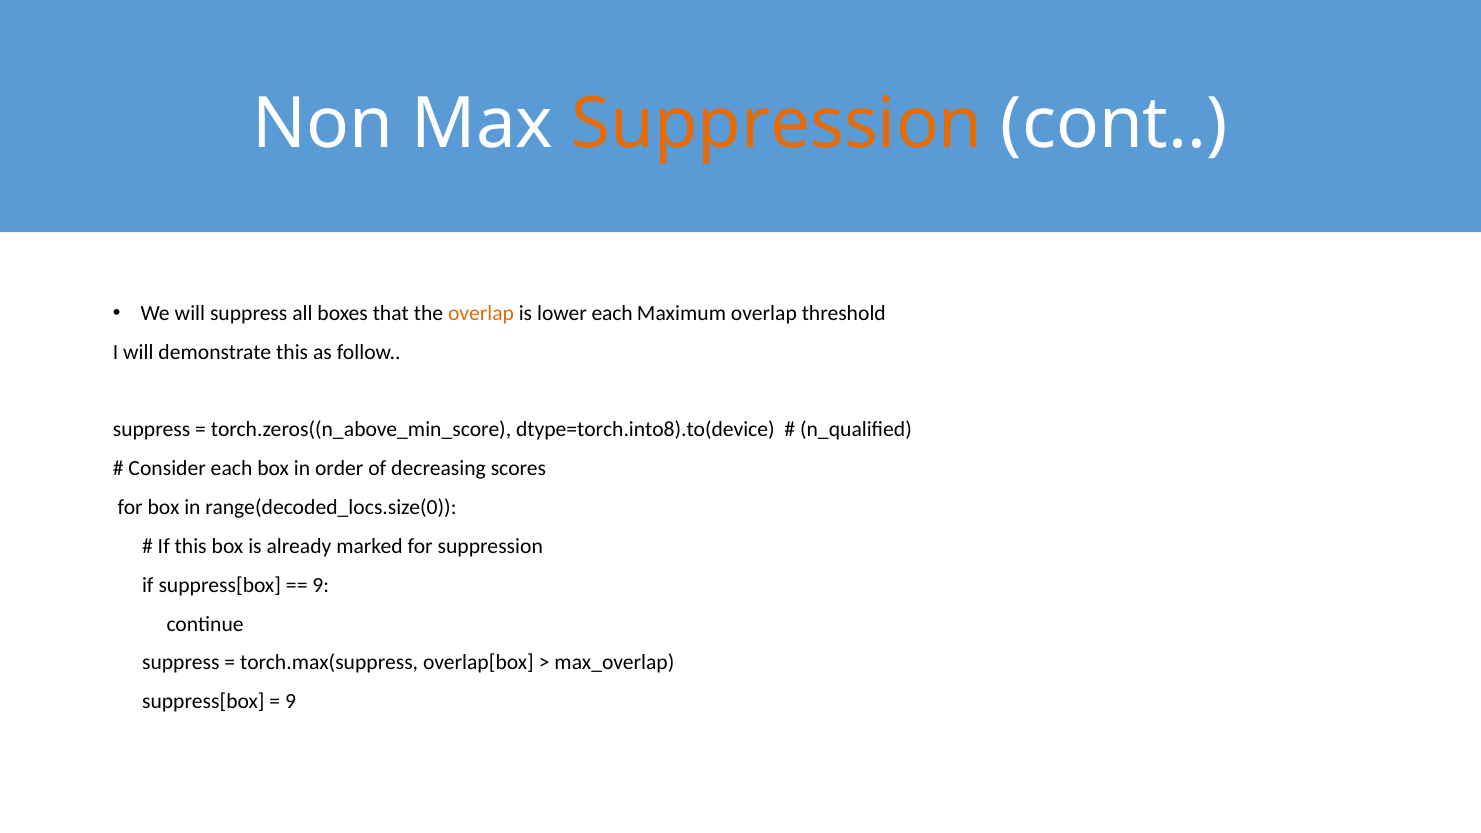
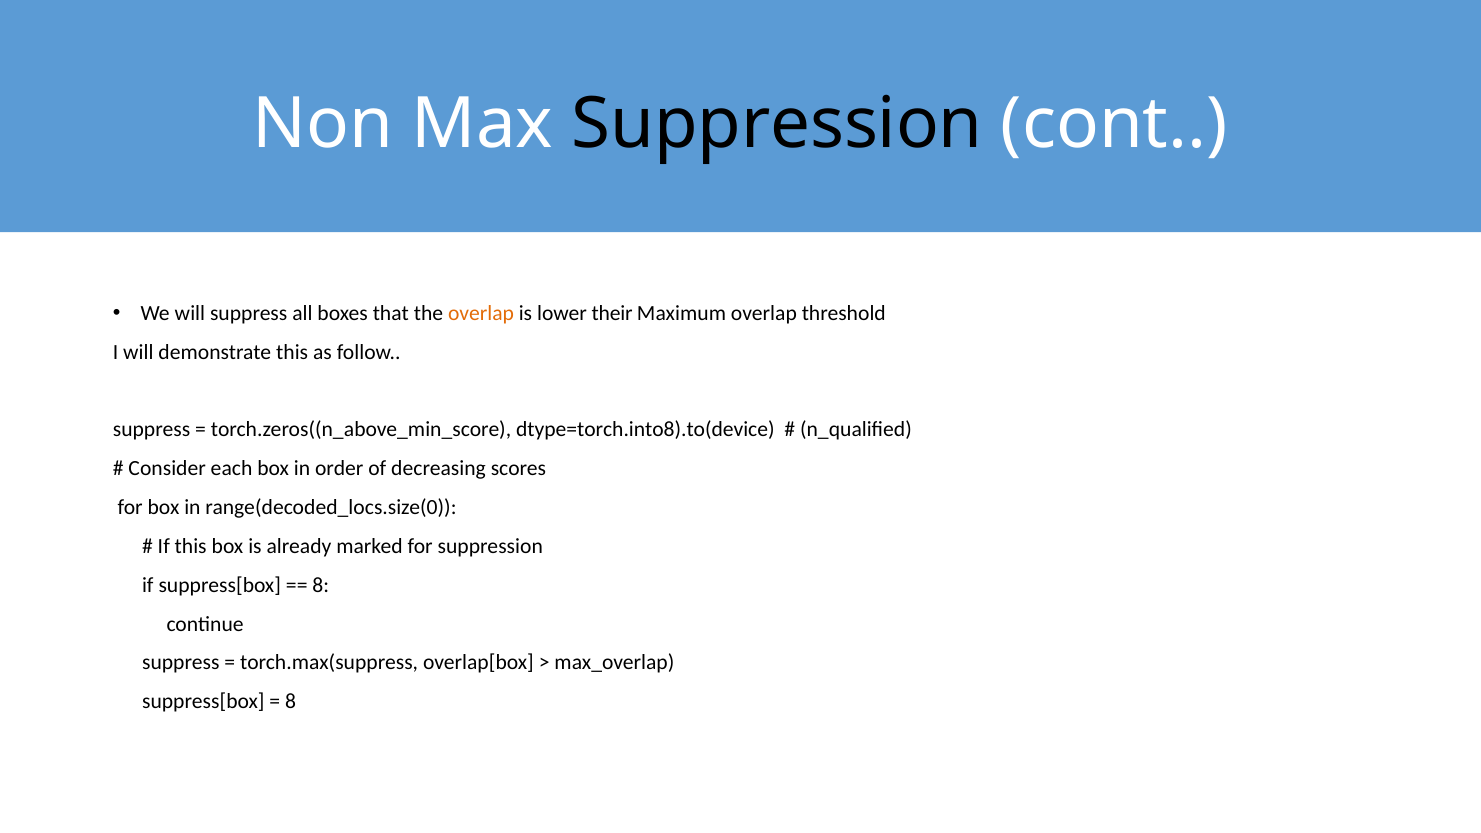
Suppression at (777, 124) colour: orange -> black
lower each: each -> their
9 at (321, 585): 9 -> 8
9 at (291, 702): 9 -> 8
